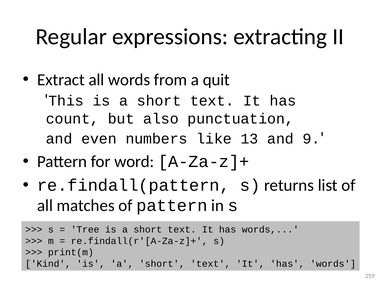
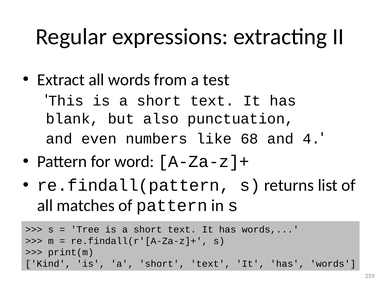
quit: quit -> test
count: count -> blank
13: 13 -> 68
9: 9 -> 4
